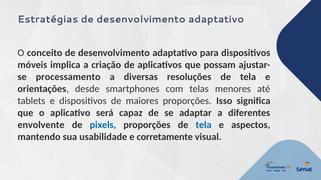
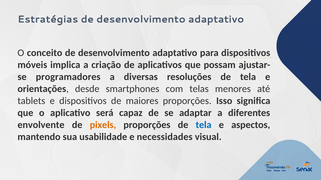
processamento: processamento -> programadores
pixels colour: blue -> orange
corretamente: corretamente -> necessidades
